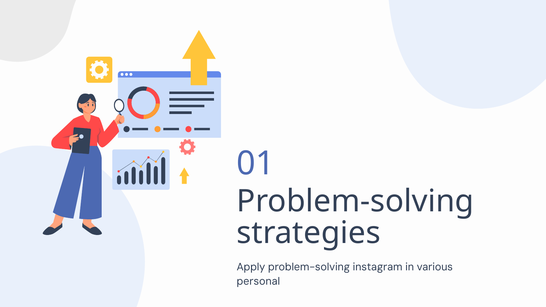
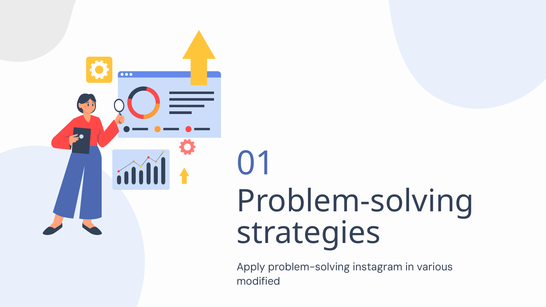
personal: personal -> modified
